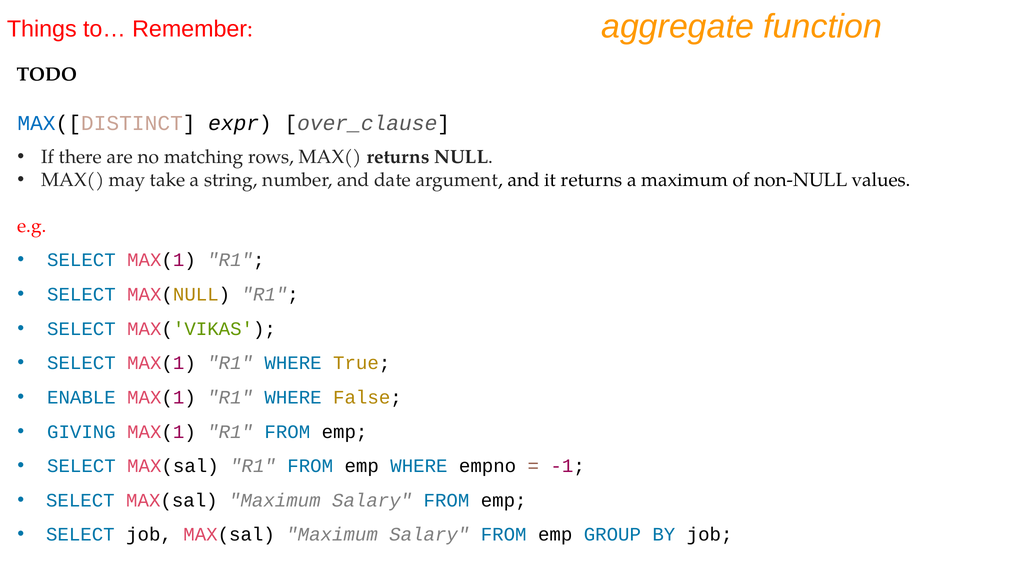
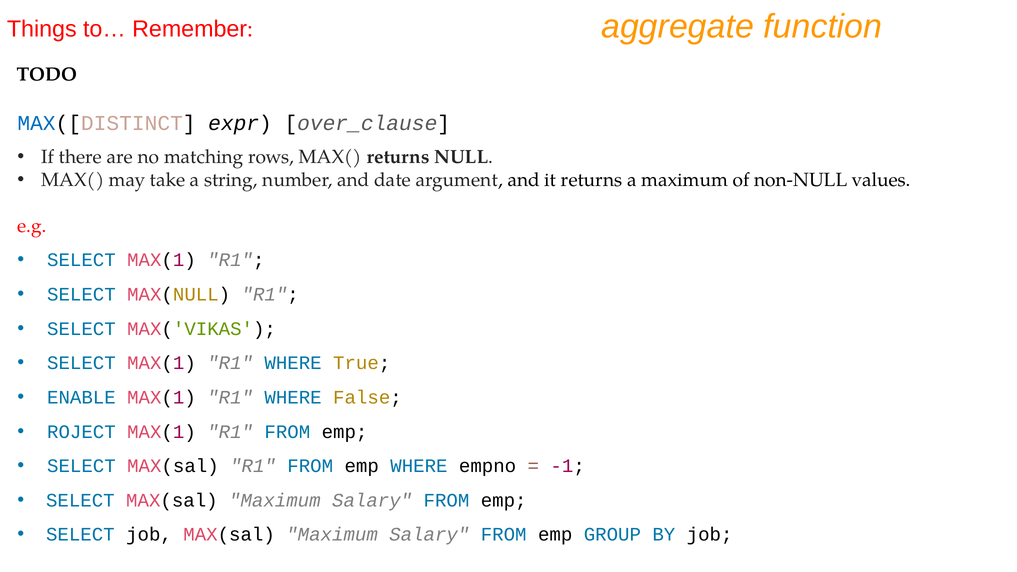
GIVING: GIVING -> ROJECT
